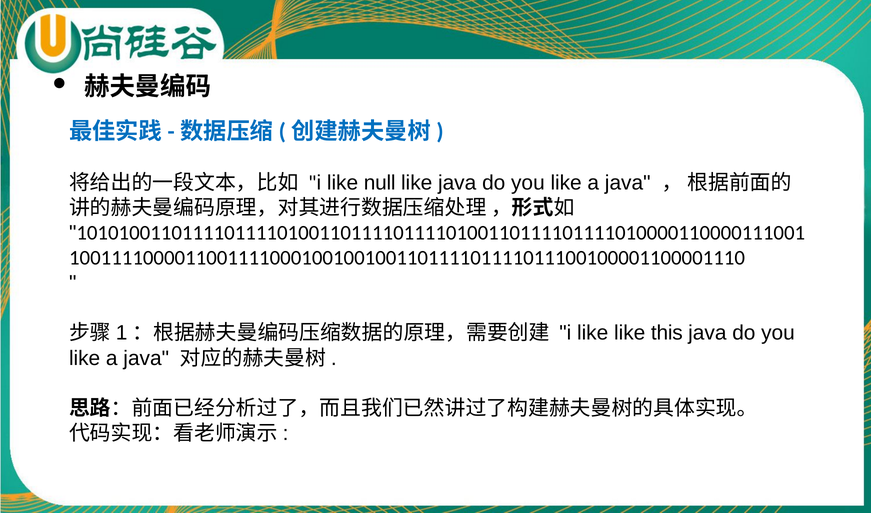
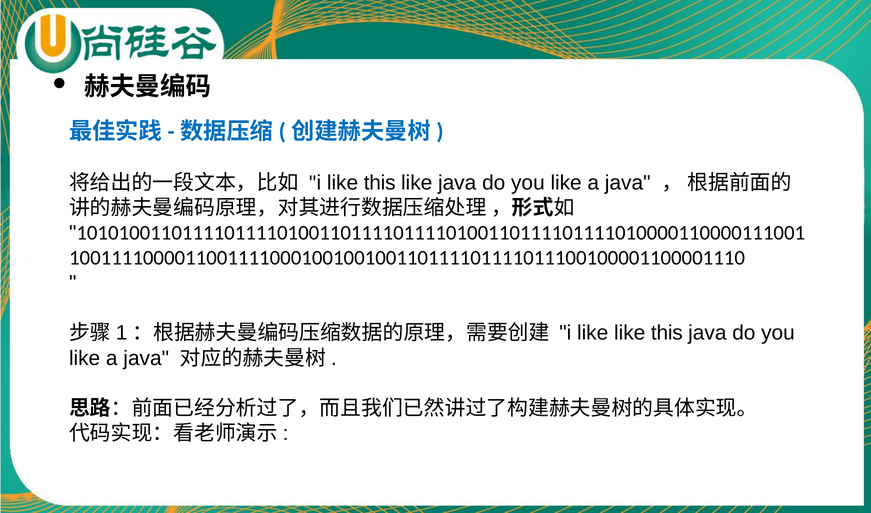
i like null: null -> this
